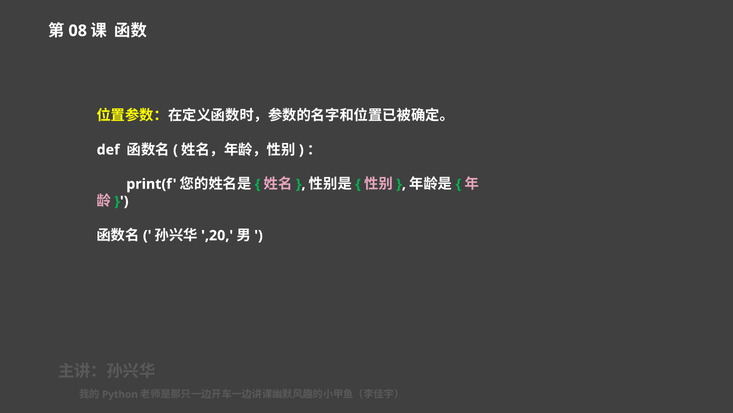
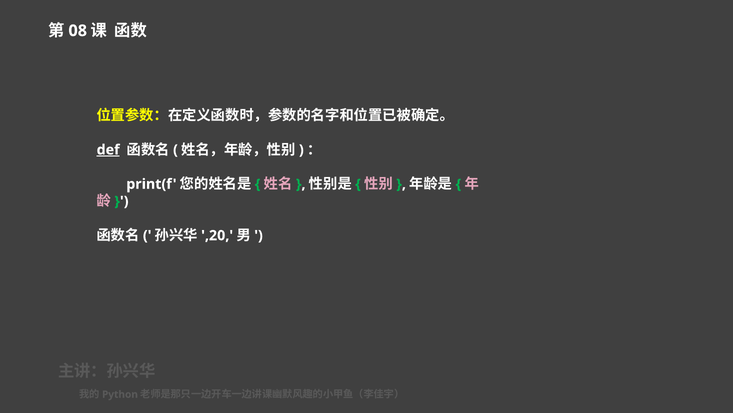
def underline: none -> present
